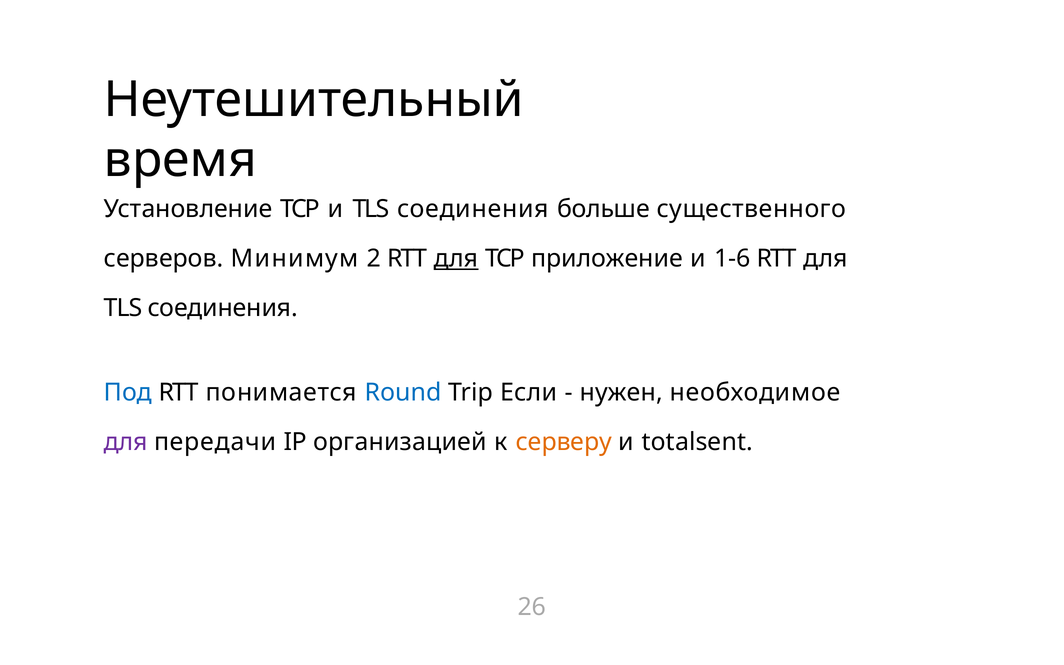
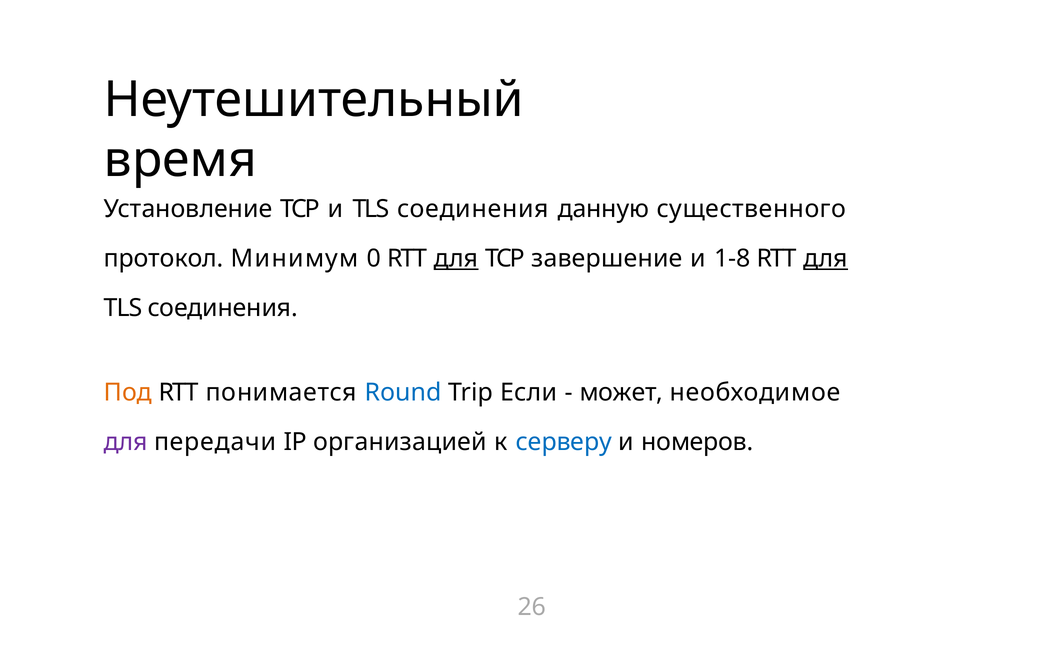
больше: больше -> данную
серверов: серверов -> протокол
2: 2 -> 0
приложение: приложение -> завершение
1-6: 1-6 -> 1-8
для at (826, 259) underline: none -> present
Под colour: blue -> orange
нужен: нужен -> может
серверу colour: orange -> blue
totalsent: totalsent -> номеров
